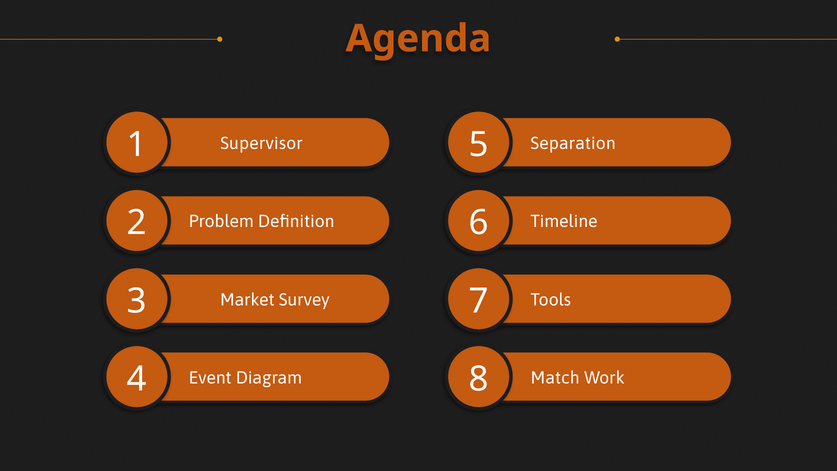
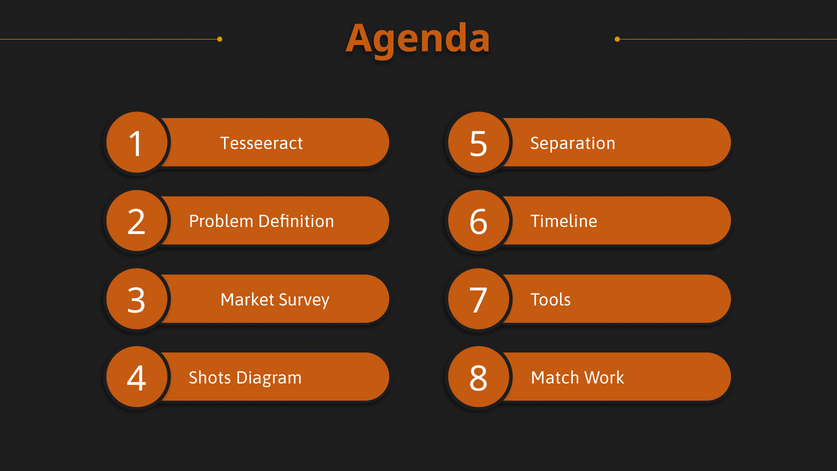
Supervisor: Supervisor -> Tesseeract
Event: Event -> Shots
